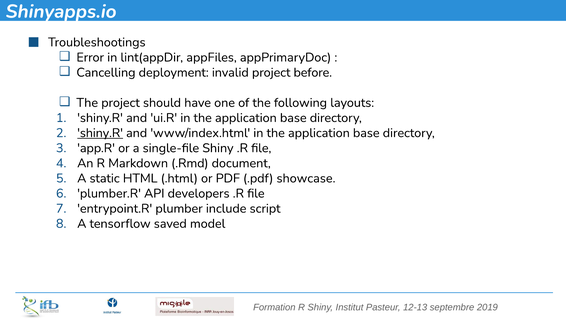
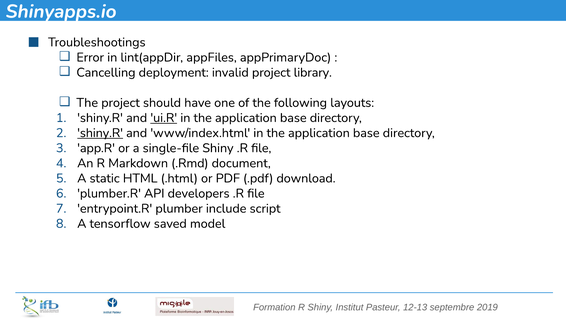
before: before -> library
ui.R underline: none -> present
showcase: showcase -> download
